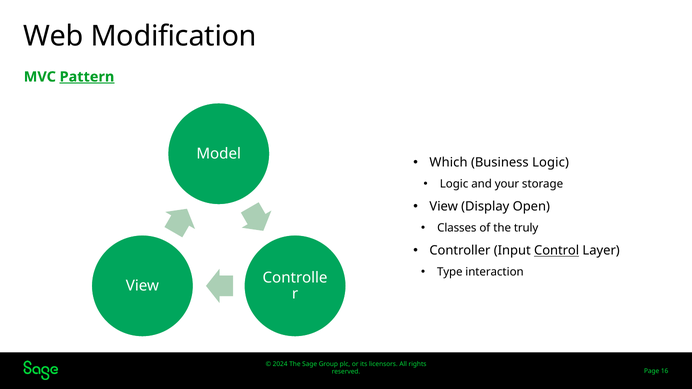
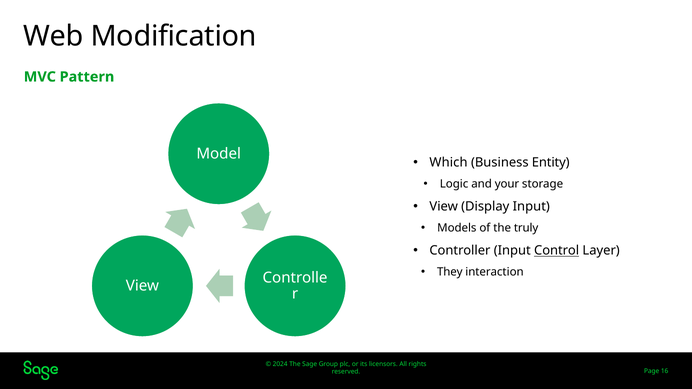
Pattern underline: present -> none
Business Logic: Logic -> Entity
Display Open: Open -> Input
Classes: Classes -> Models
Type: Type -> They
